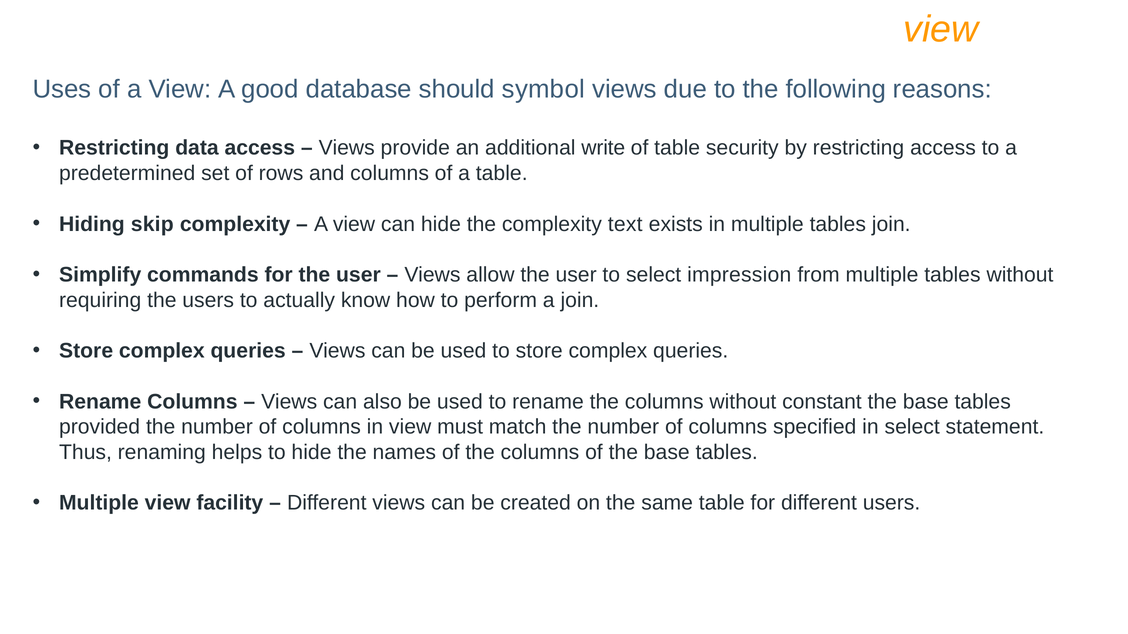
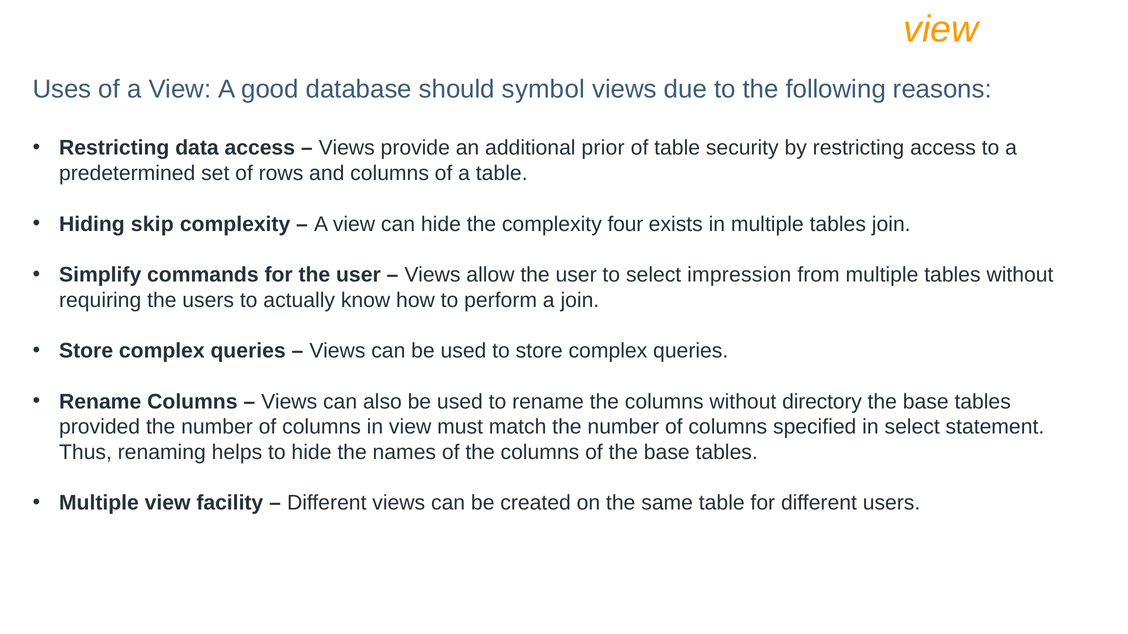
write: write -> prior
text: text -> four
constant: constant -> directory
